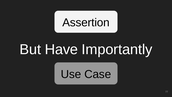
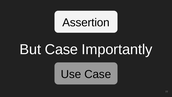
But Have: Have -> Case
